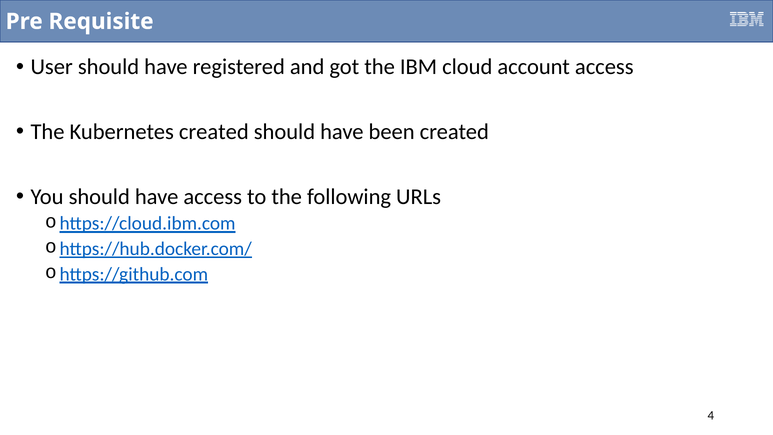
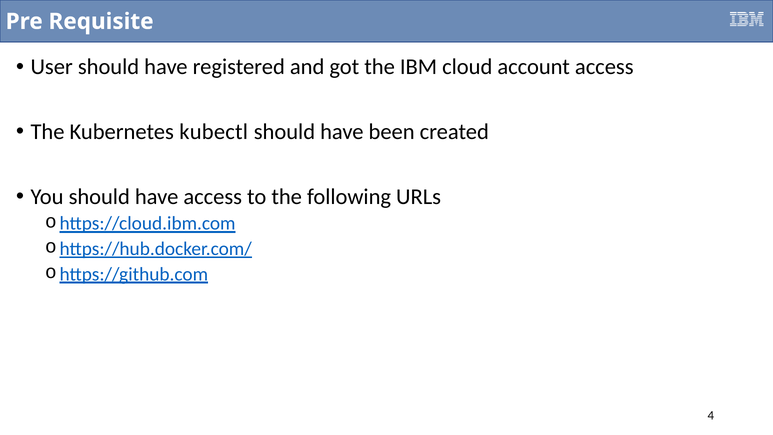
Kubernetes created: created -> kubectl
